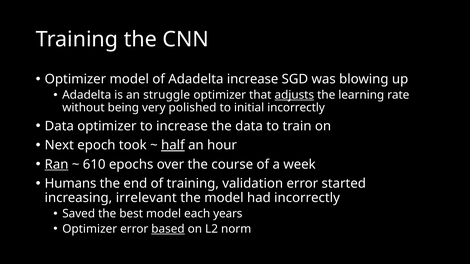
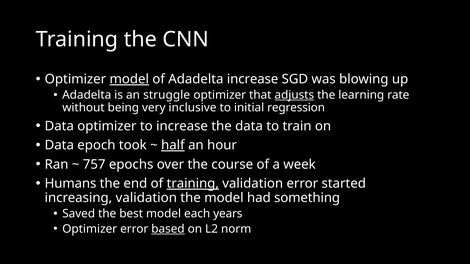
model at (129, 79) underline: none -> present
polished: polished -> inclusive
initial incorrectly: incorrectly -> regression
Next at (59, 145): Next -> Data
Ran underline: present -> none
610: 610 -> 757
training at (193, 184) underline: none -> present
increasing irrelevant: irrelevant -> validation
had incorrectly: incorrectly -> something
